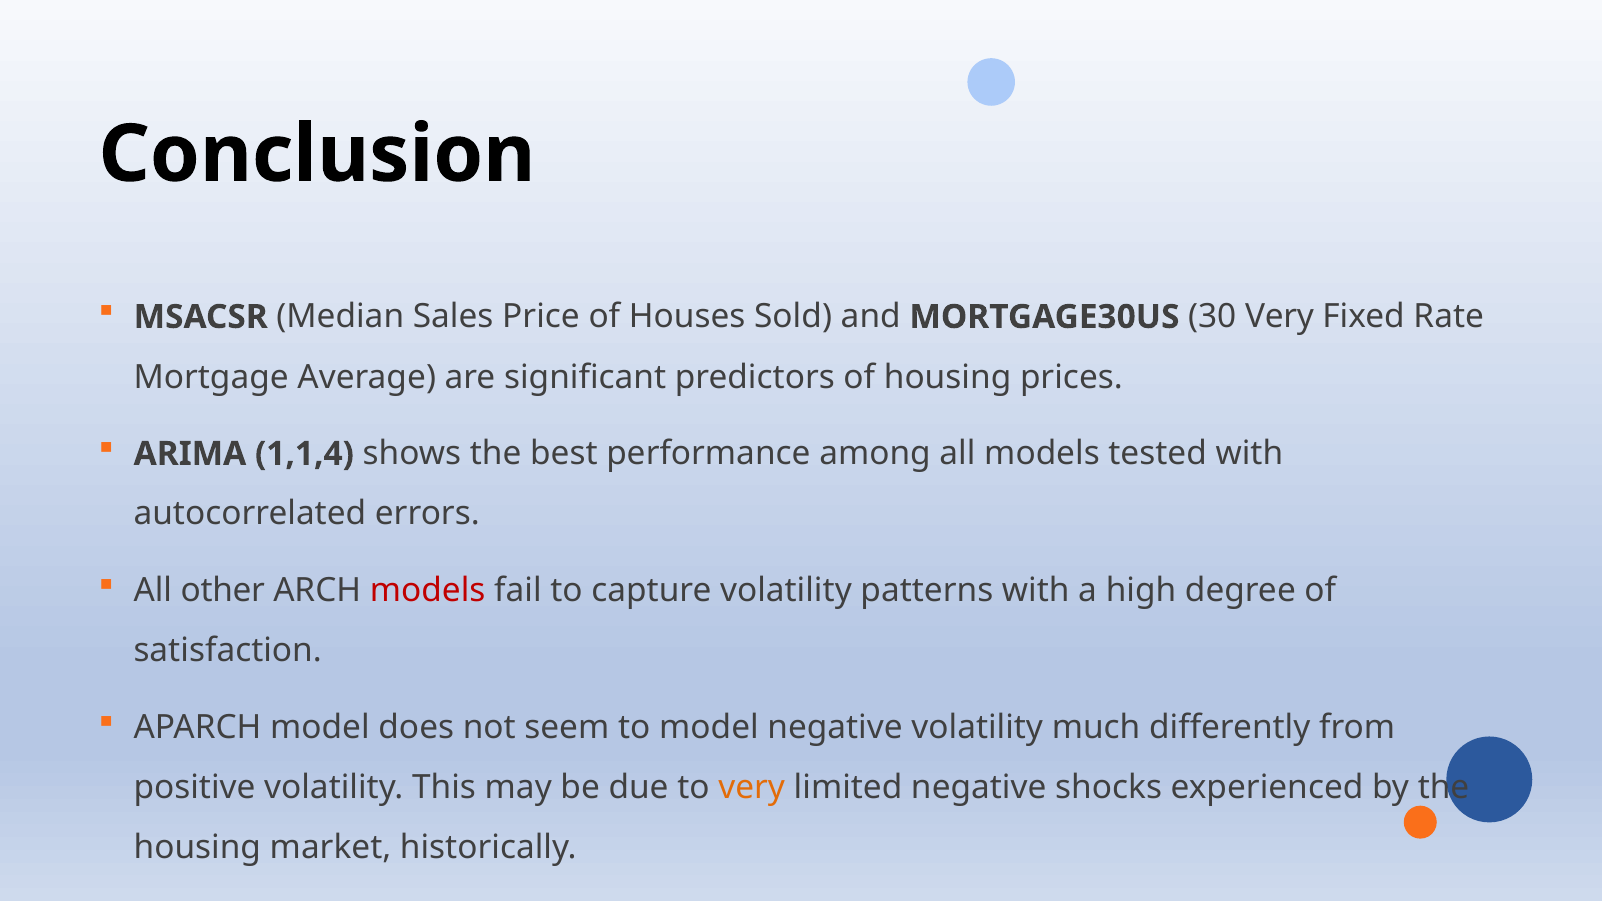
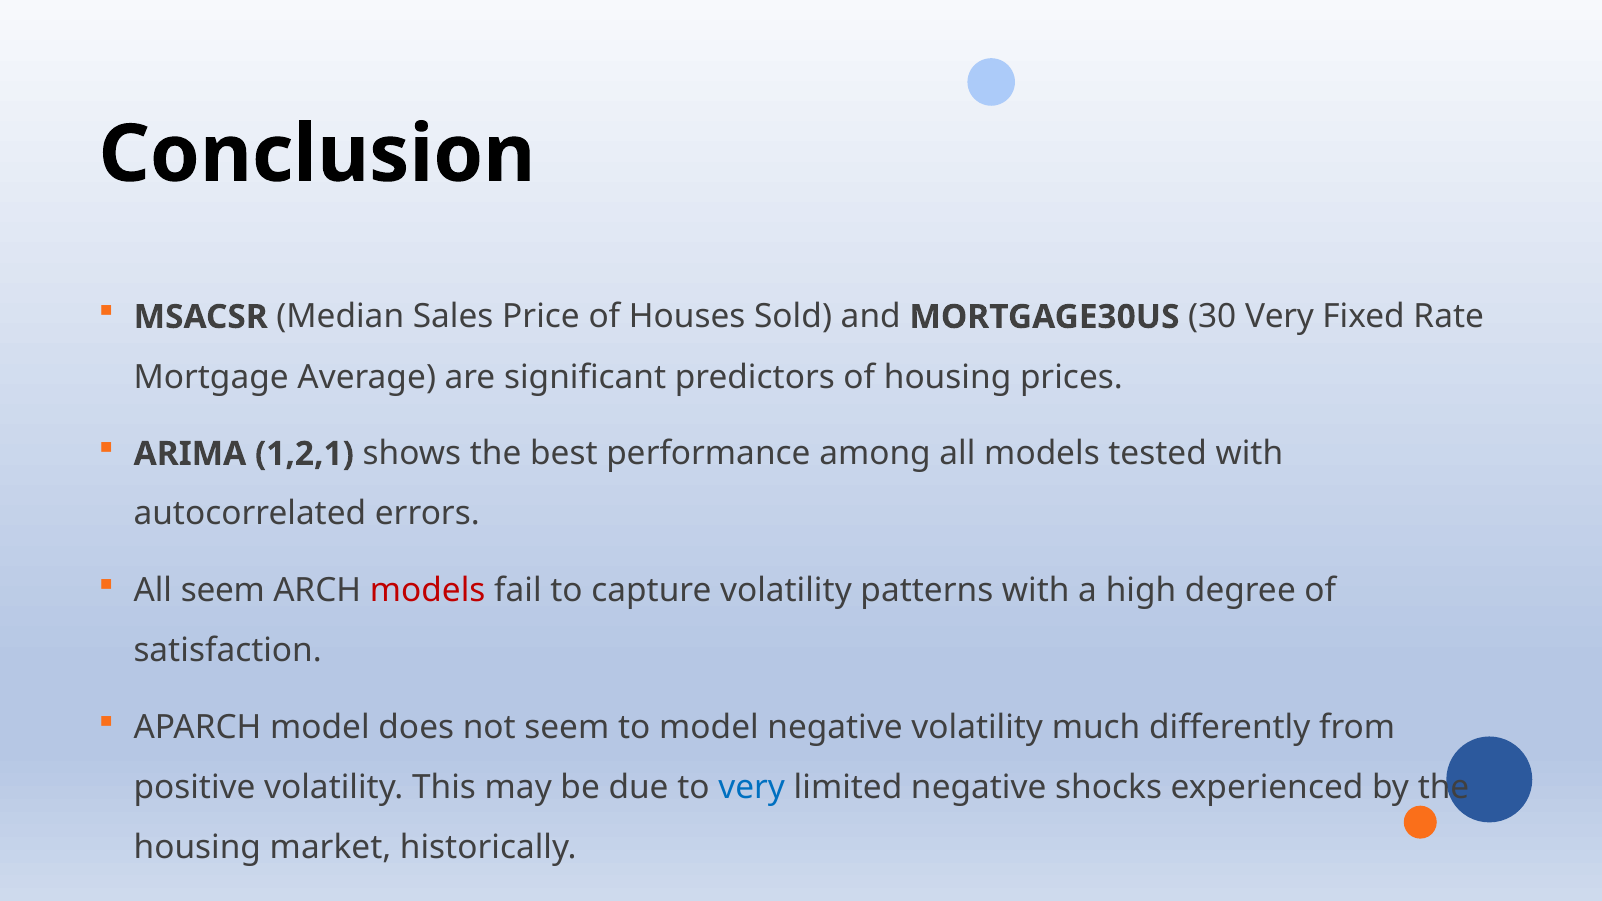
1,1,4: 1,1,4 -> 1,2,1
All other: other -> seem
very at (752, 788) colour: orange -> blue
